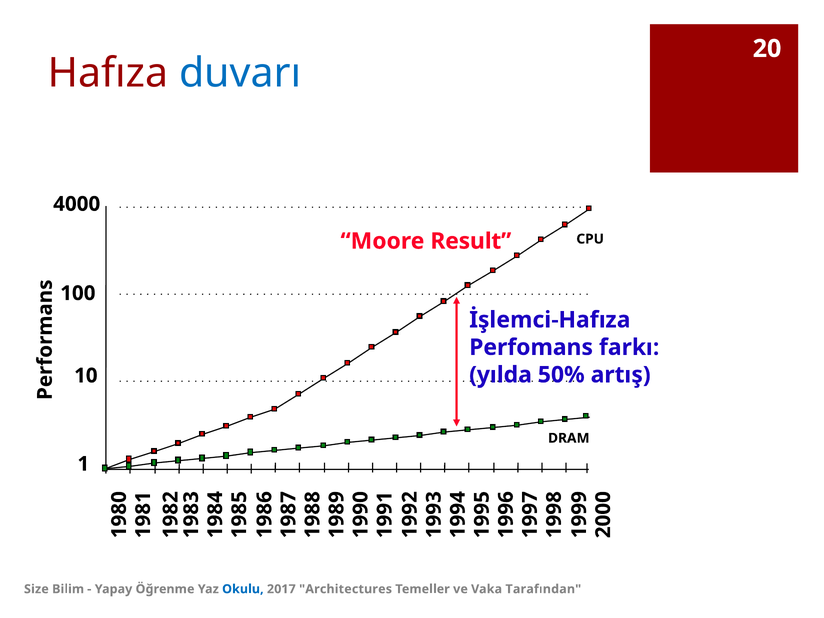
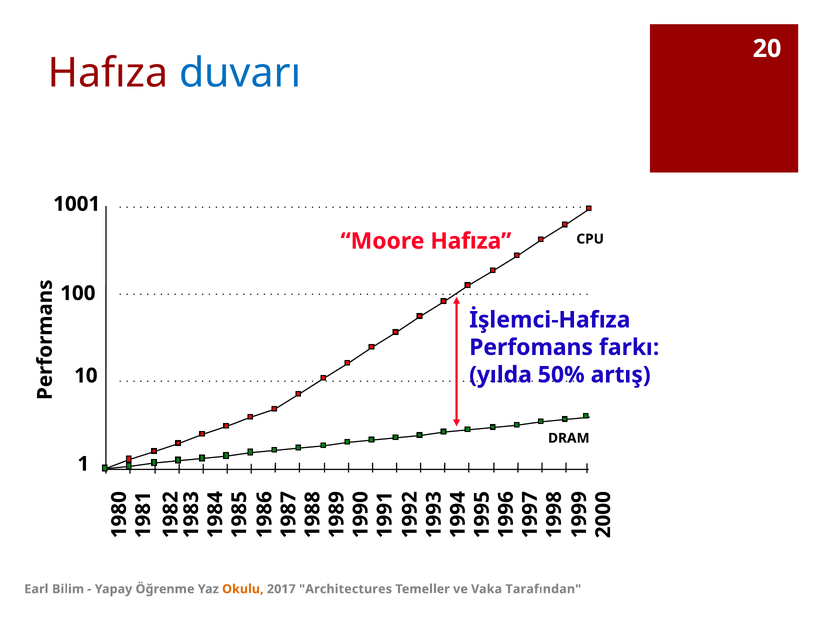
4000: 4000 -> 1001
Moore Result: Result -> Hafıza
Size: Size -> Earl
Okulu colour: blue -> orange
